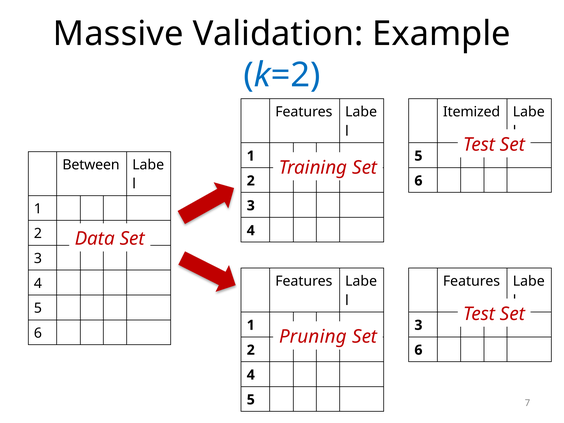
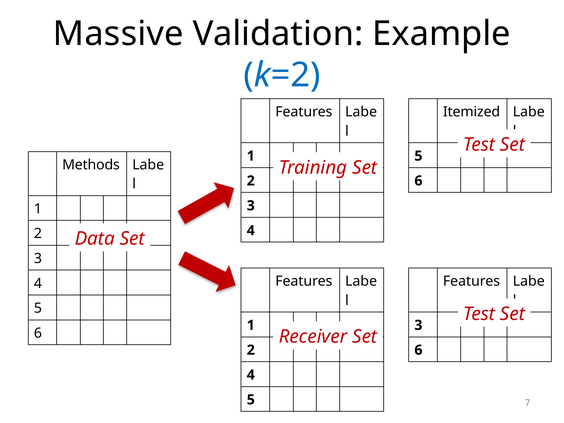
Between: Between -> Methods
Pruning: Pruning -> Receiver
